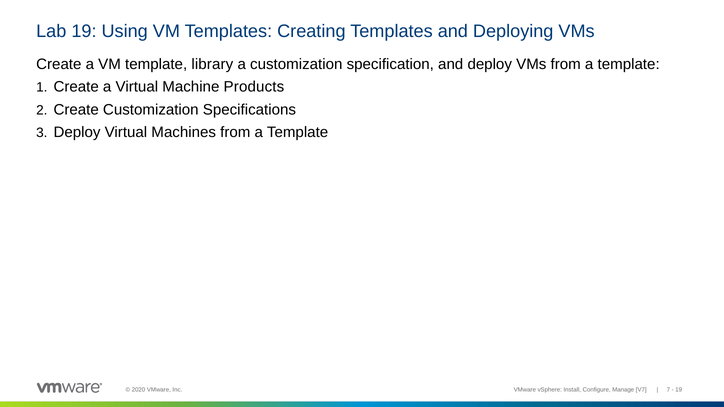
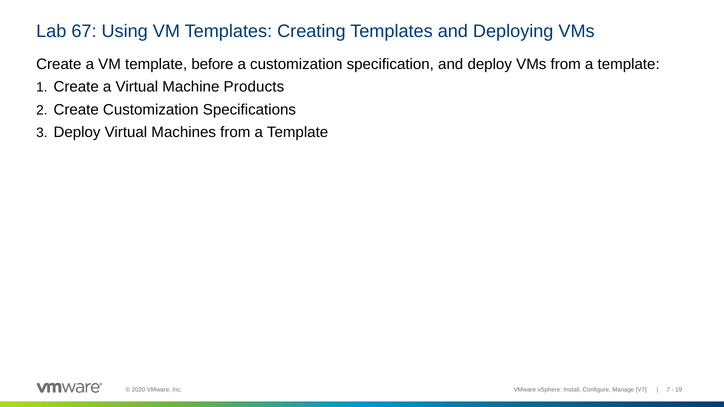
Lab 19: 19 -> 67
library: library -> before
